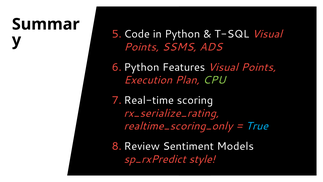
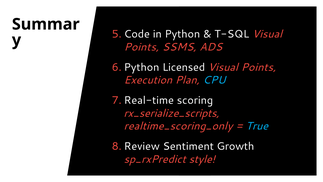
Features: Features -> Licensed
CPU colour: light green -> light blue
rx_serialize_rating: rx_serialize_rating -> rx_serialize_scripts
Models: Models -> Growth
